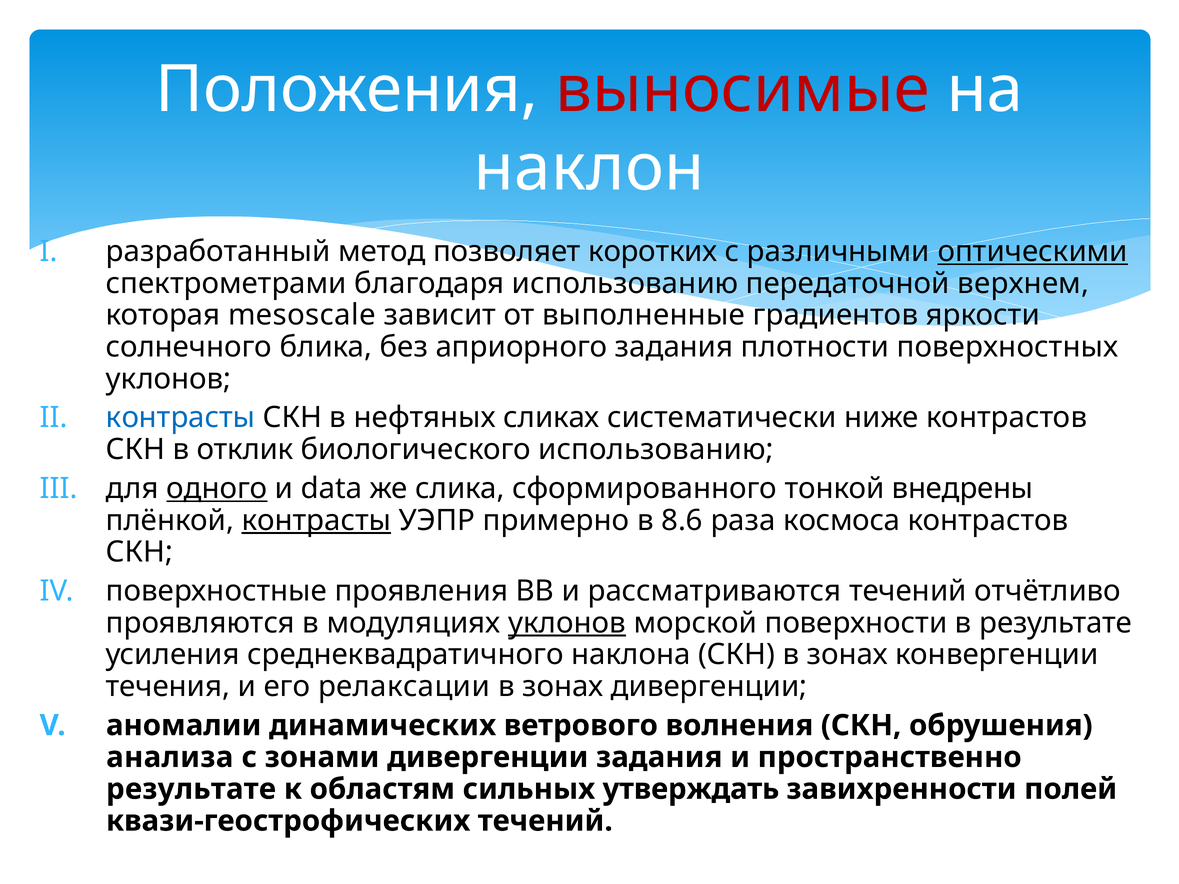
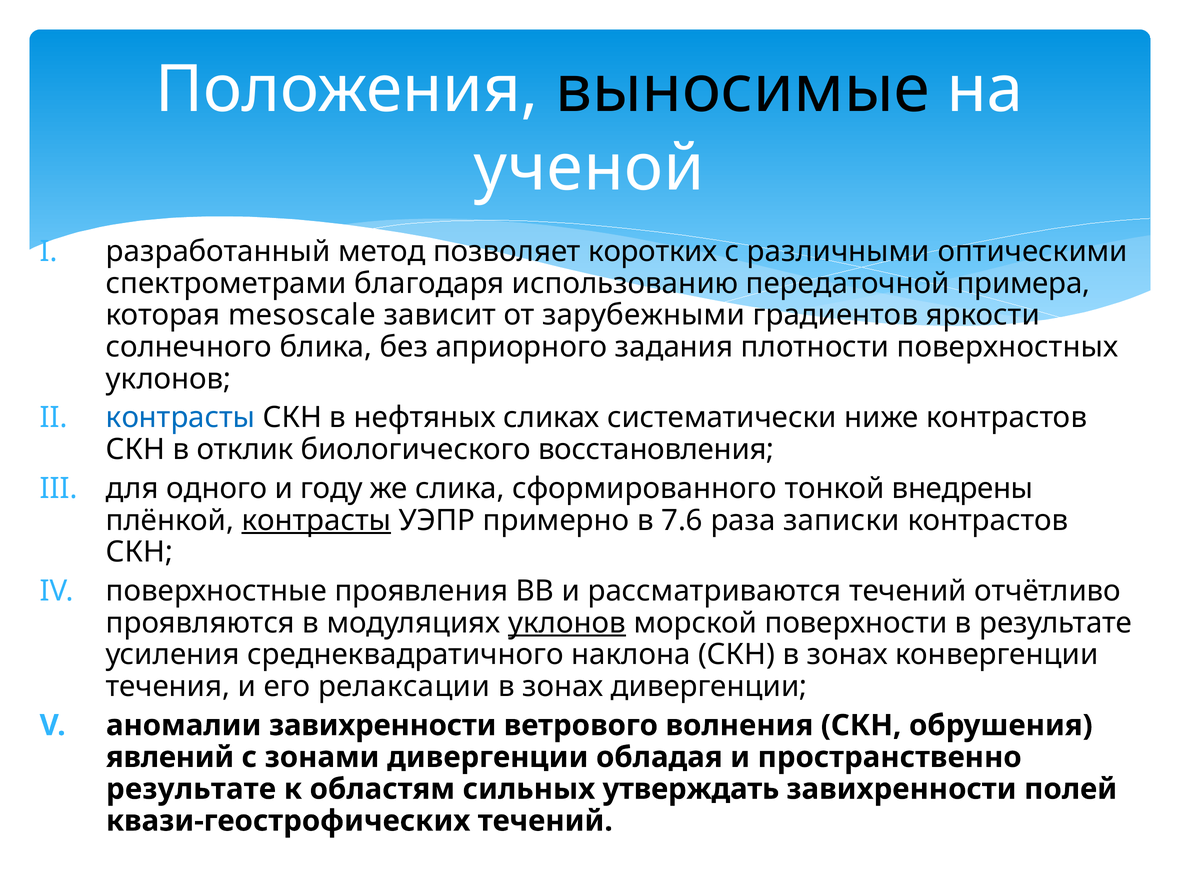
выносимые colour: red -> black
наклон: наклон -> ученой
оптическими underline: present -> none
верхнем: верхнем -> примера
выполненные: выполненные -> зарубежными
биологического использованию: использованию -> восстановления
одного underline: present -> none
data: data -> году
8.6: 8.6 -> 7.6
космоса: космоса -> записки
аномалии динамических: динамических -> завихренности
анализа: анализа -> явлений
дивергенции задания: задания -> обладая
